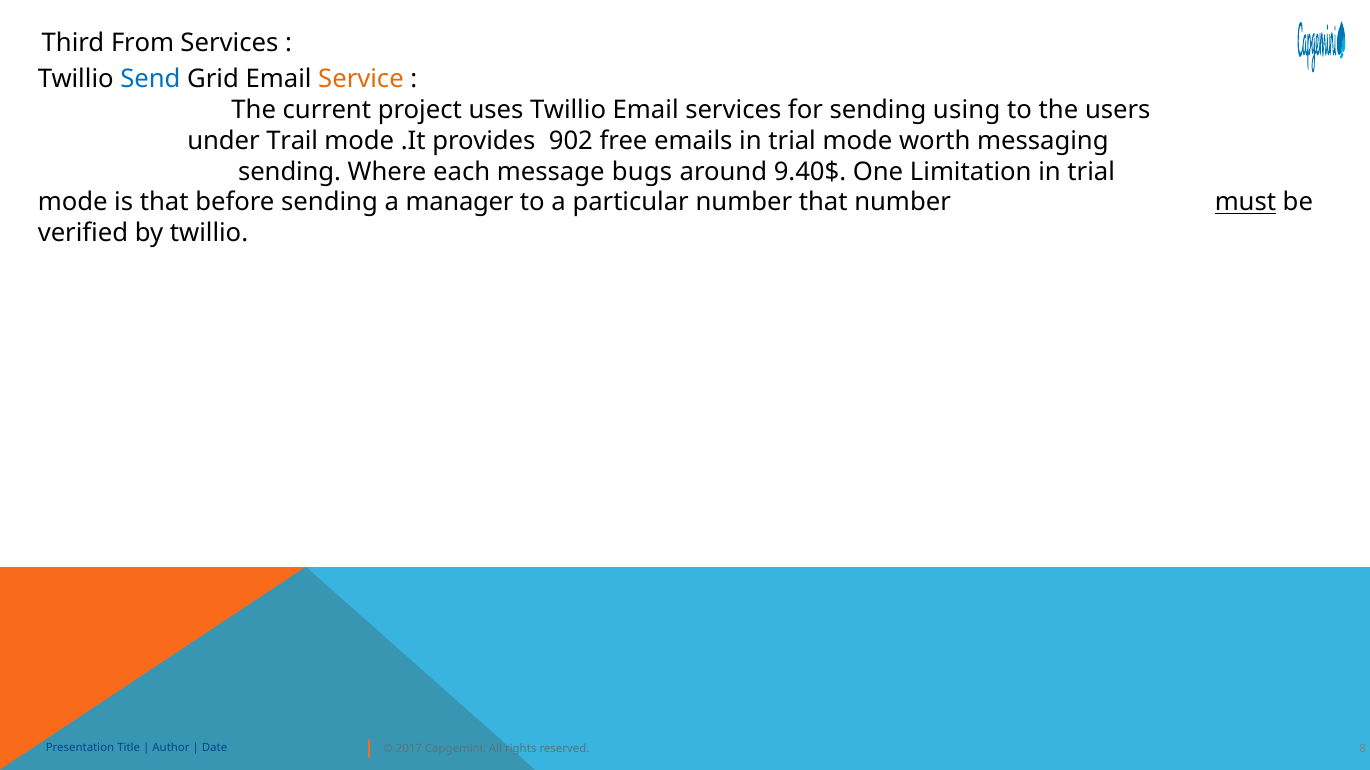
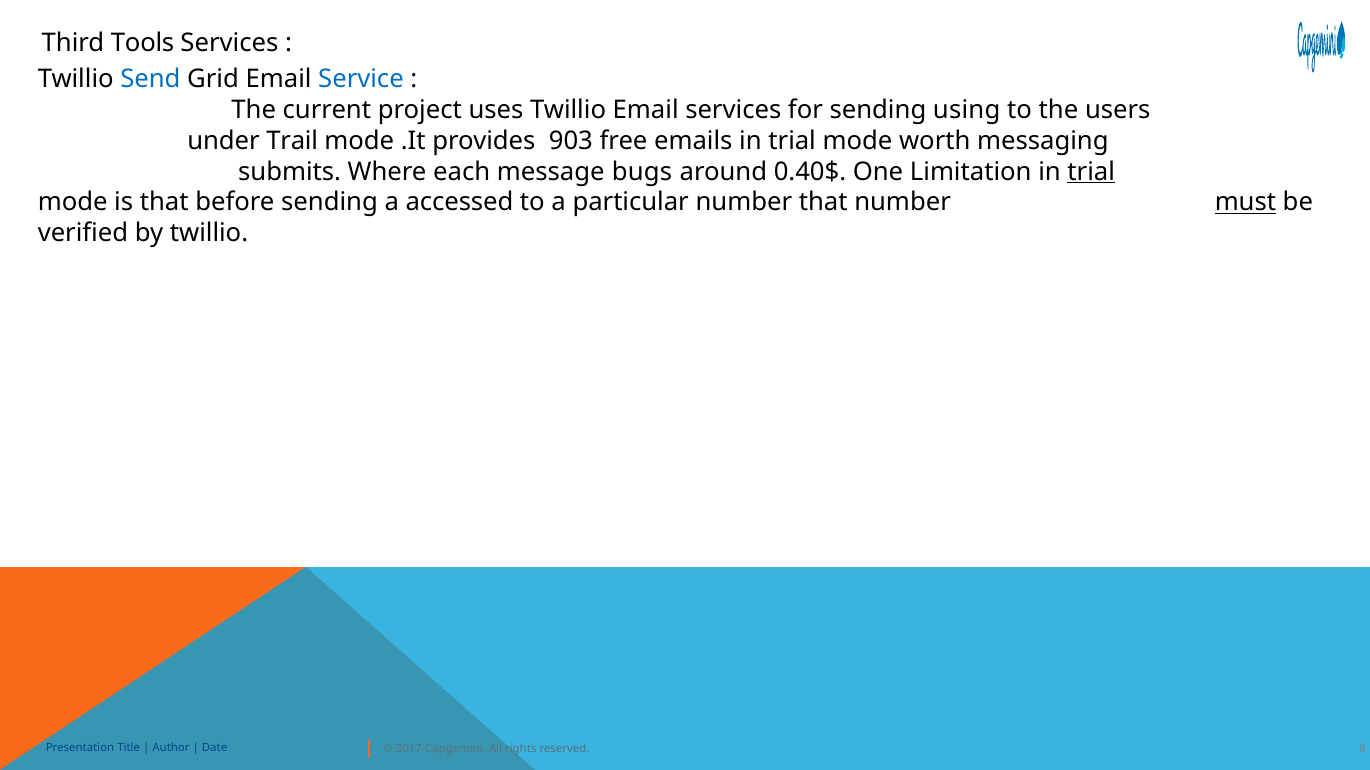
From: From -> Tools
Service colour: orange -> blue
902: 902 -> 903
sending at (290, 172): sending -> submits
9.40$: 9.40$ -> 0.40$
trial at (1091, 172) underline: none -> present
manager: manager -> accessed
